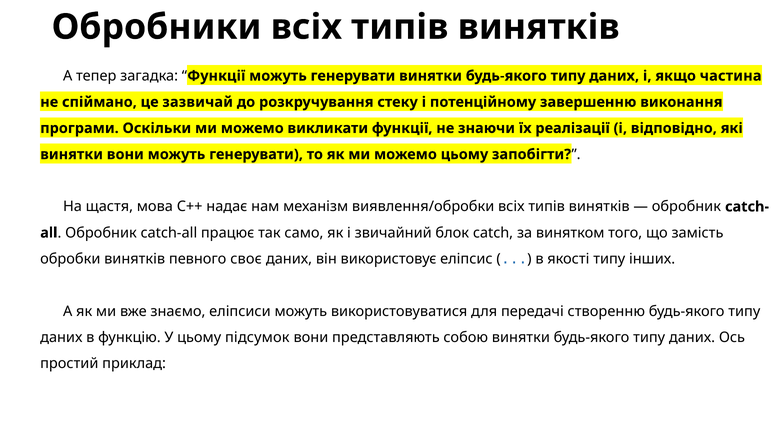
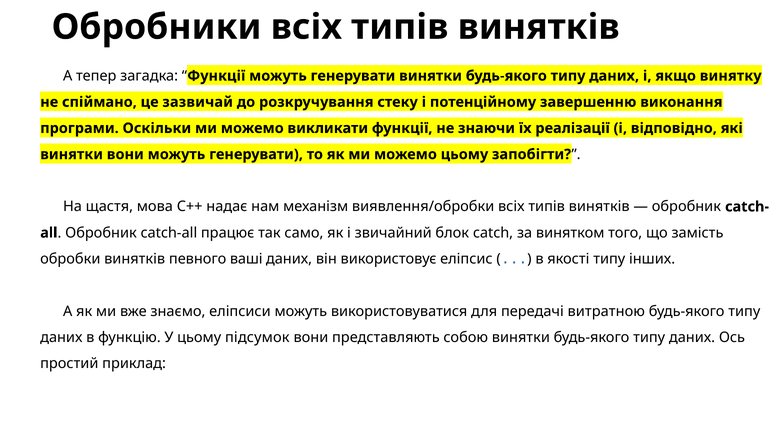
частина: частина -> винятку
своє: своє -> ваші
створенню: створенню -> витратною
